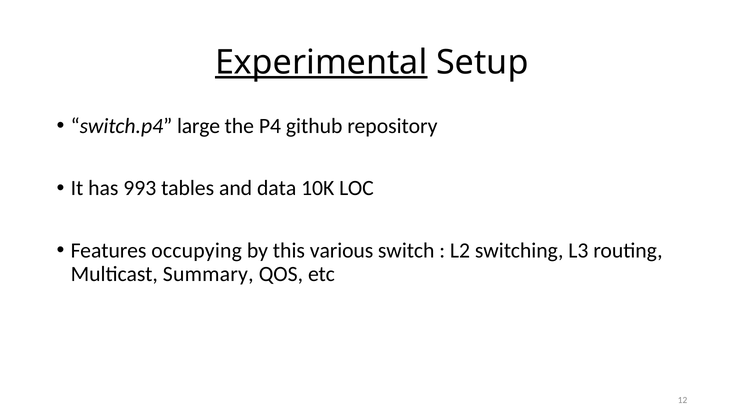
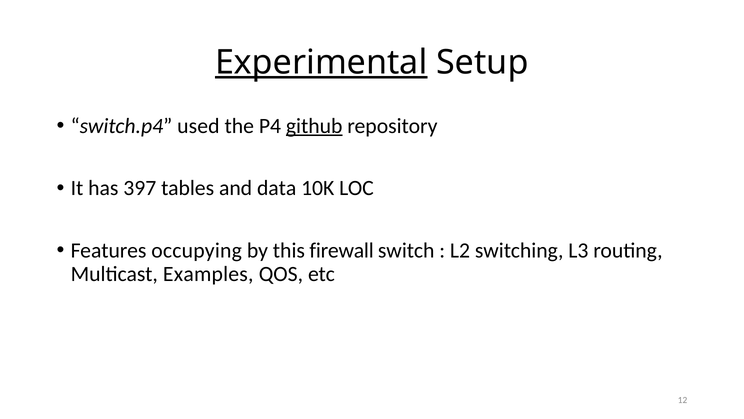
large: large -> used
github underline: none -> present
993: 993 -> 397
various: various -> firewall
Summary: Summary -> Examples
